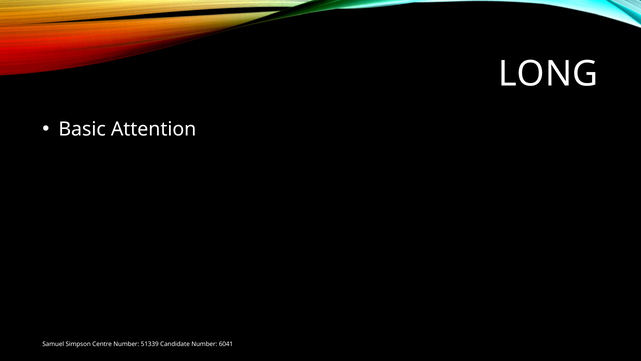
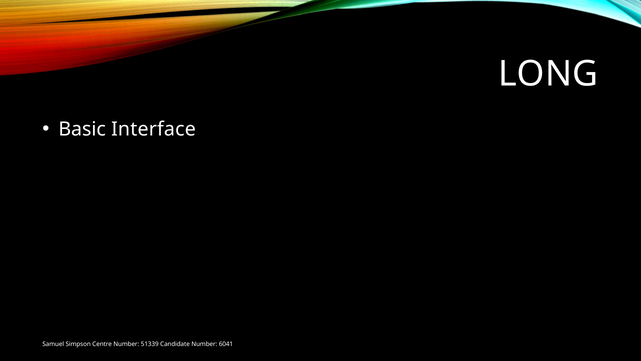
Attention: Attention -> Interface
